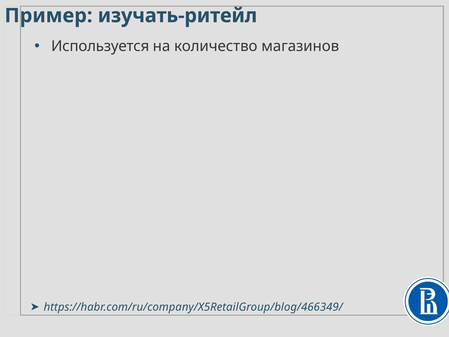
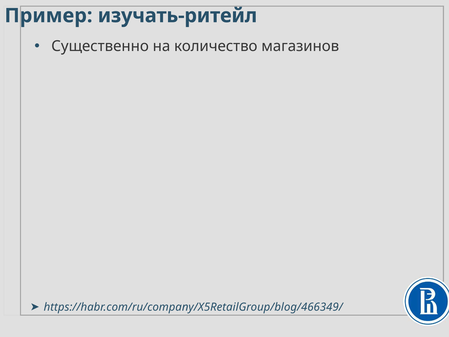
Используется: Используется -> Существенно
